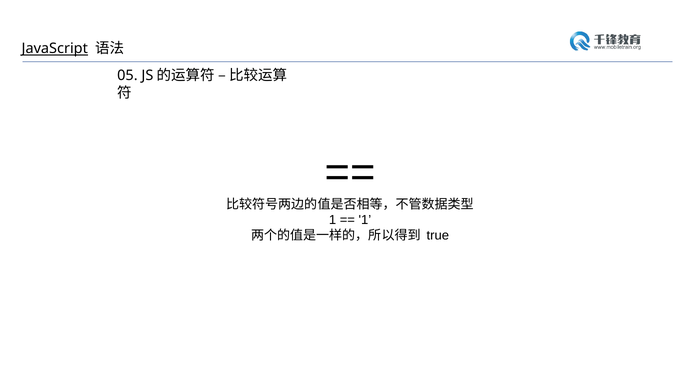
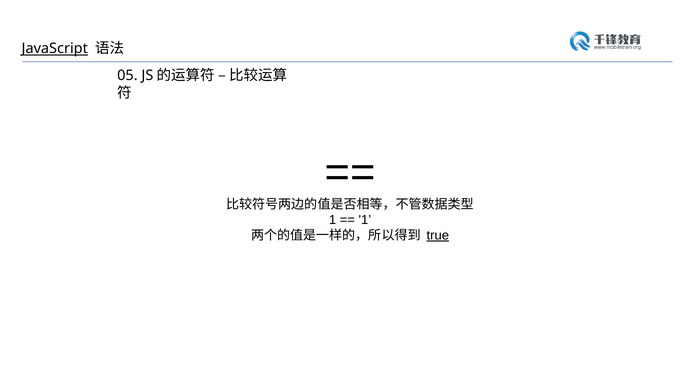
true underline: none -> present
